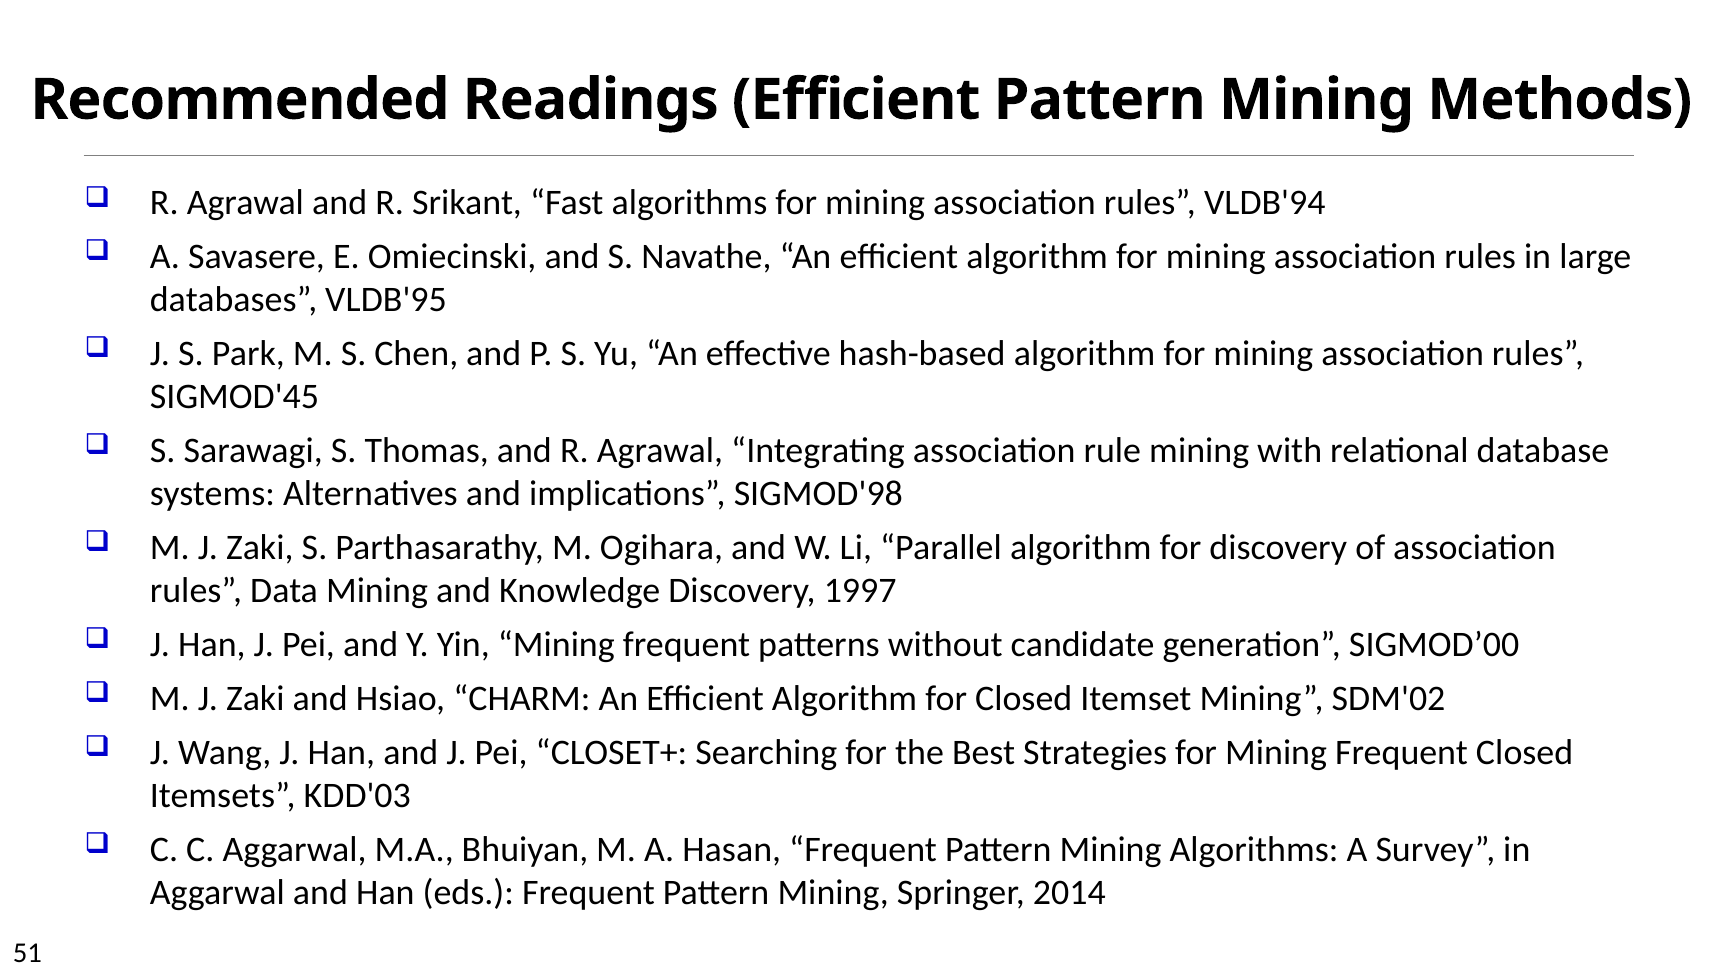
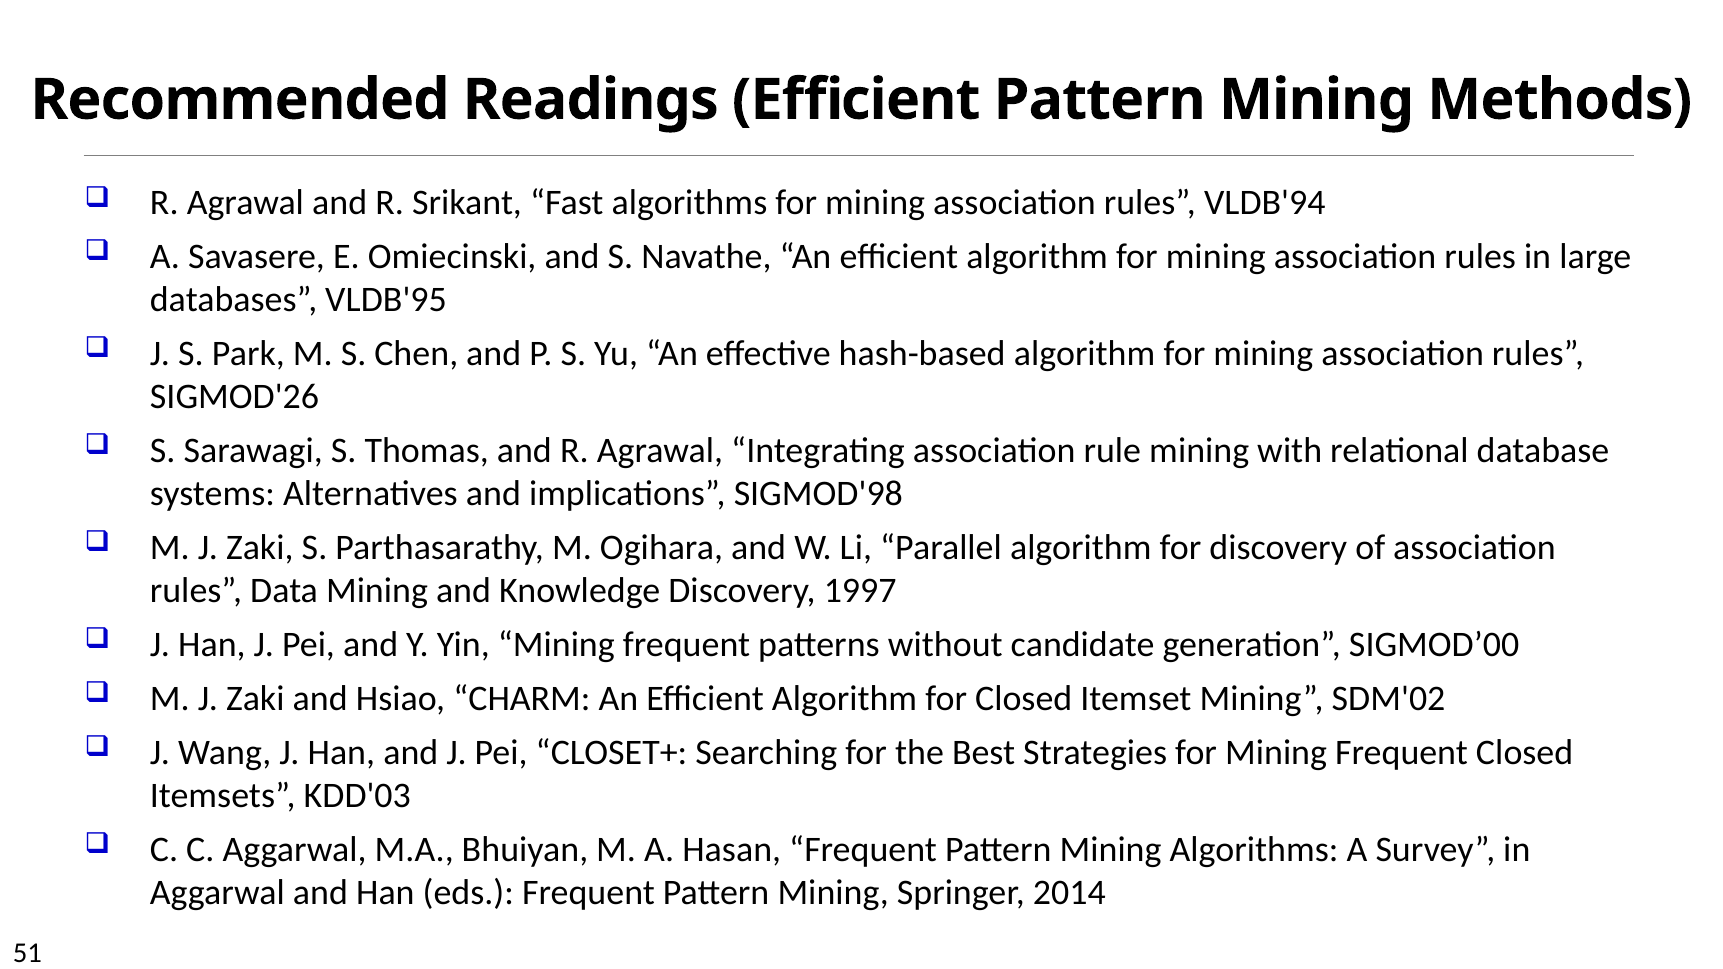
SIGMOD'45: SIGMOD'45 -> SIGMOD'26
